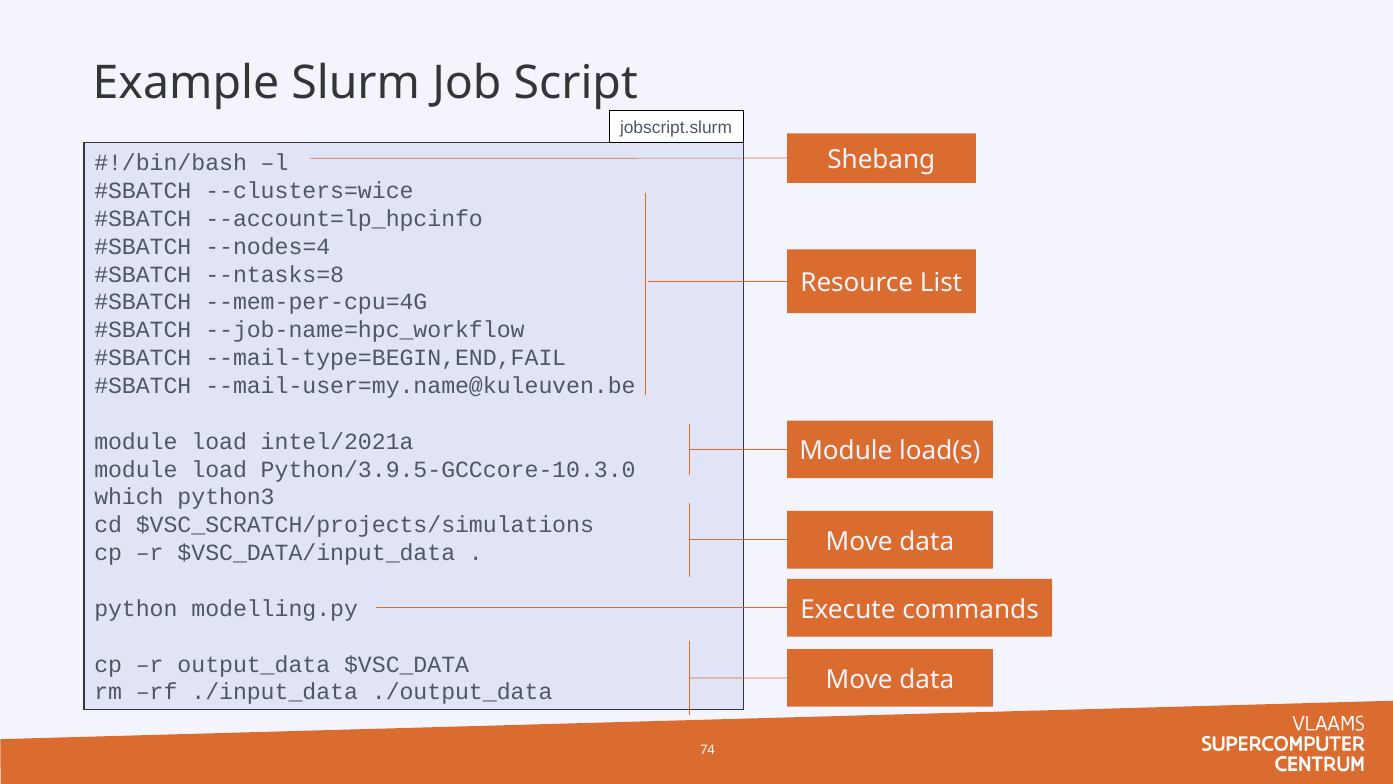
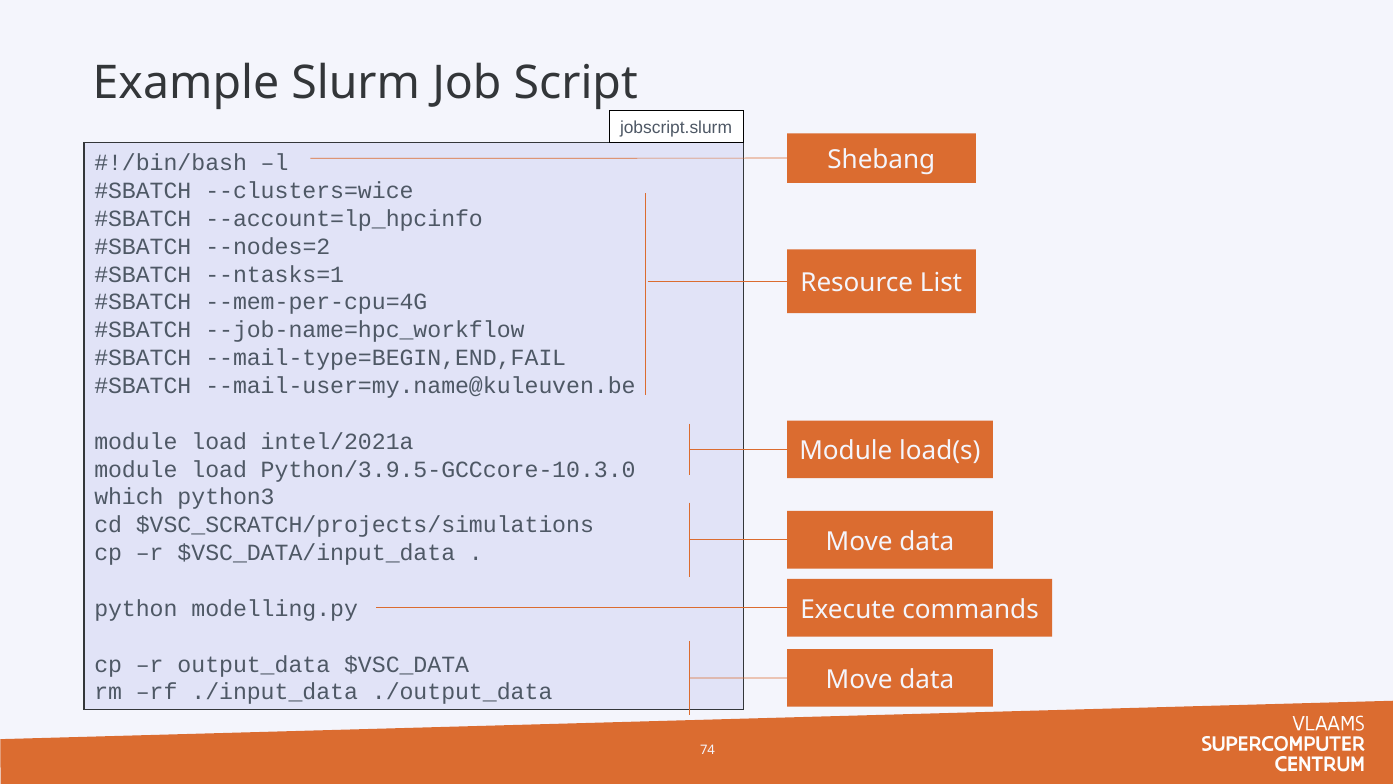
--nodes=4: --nodes=4 -> --nodes=2
--ntasks=8: --ntasks=8 -> --ntasks=1
